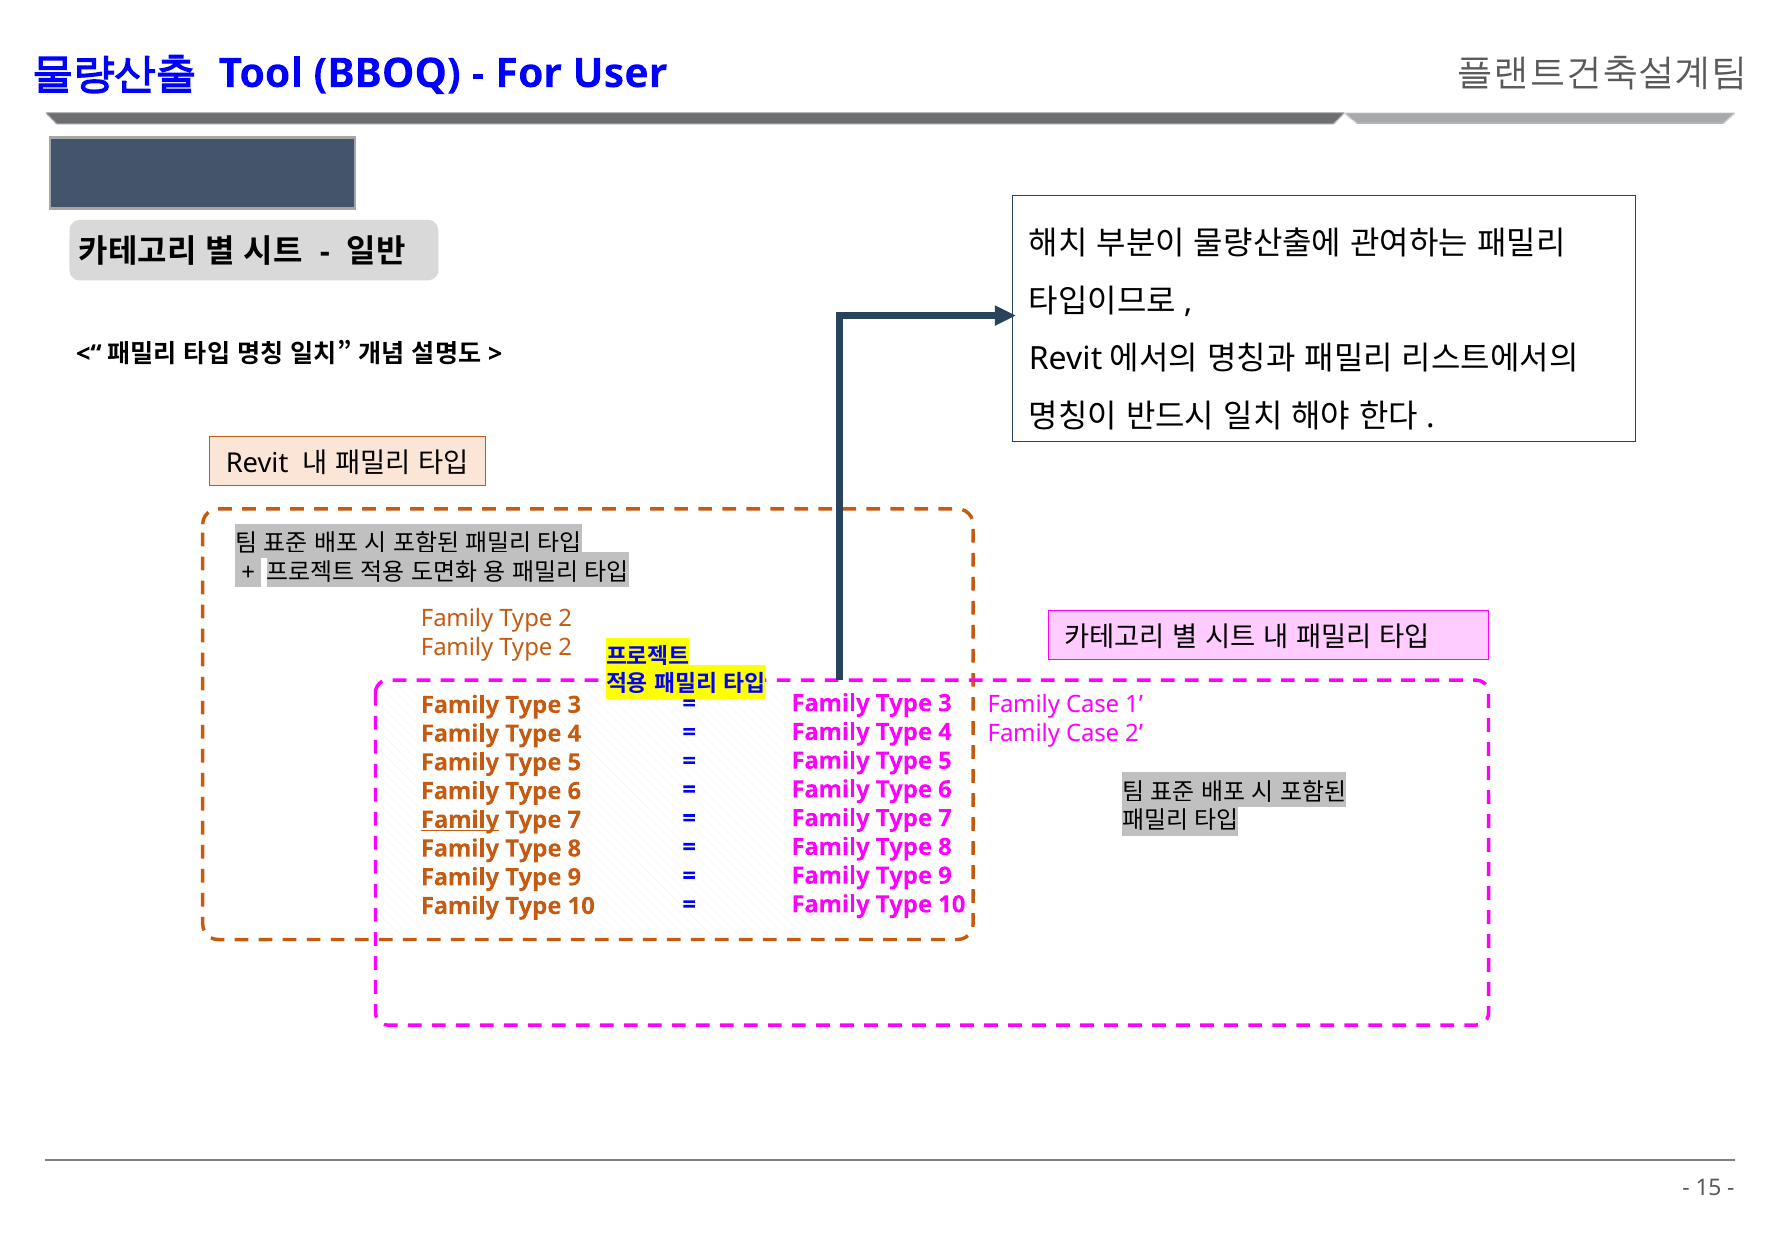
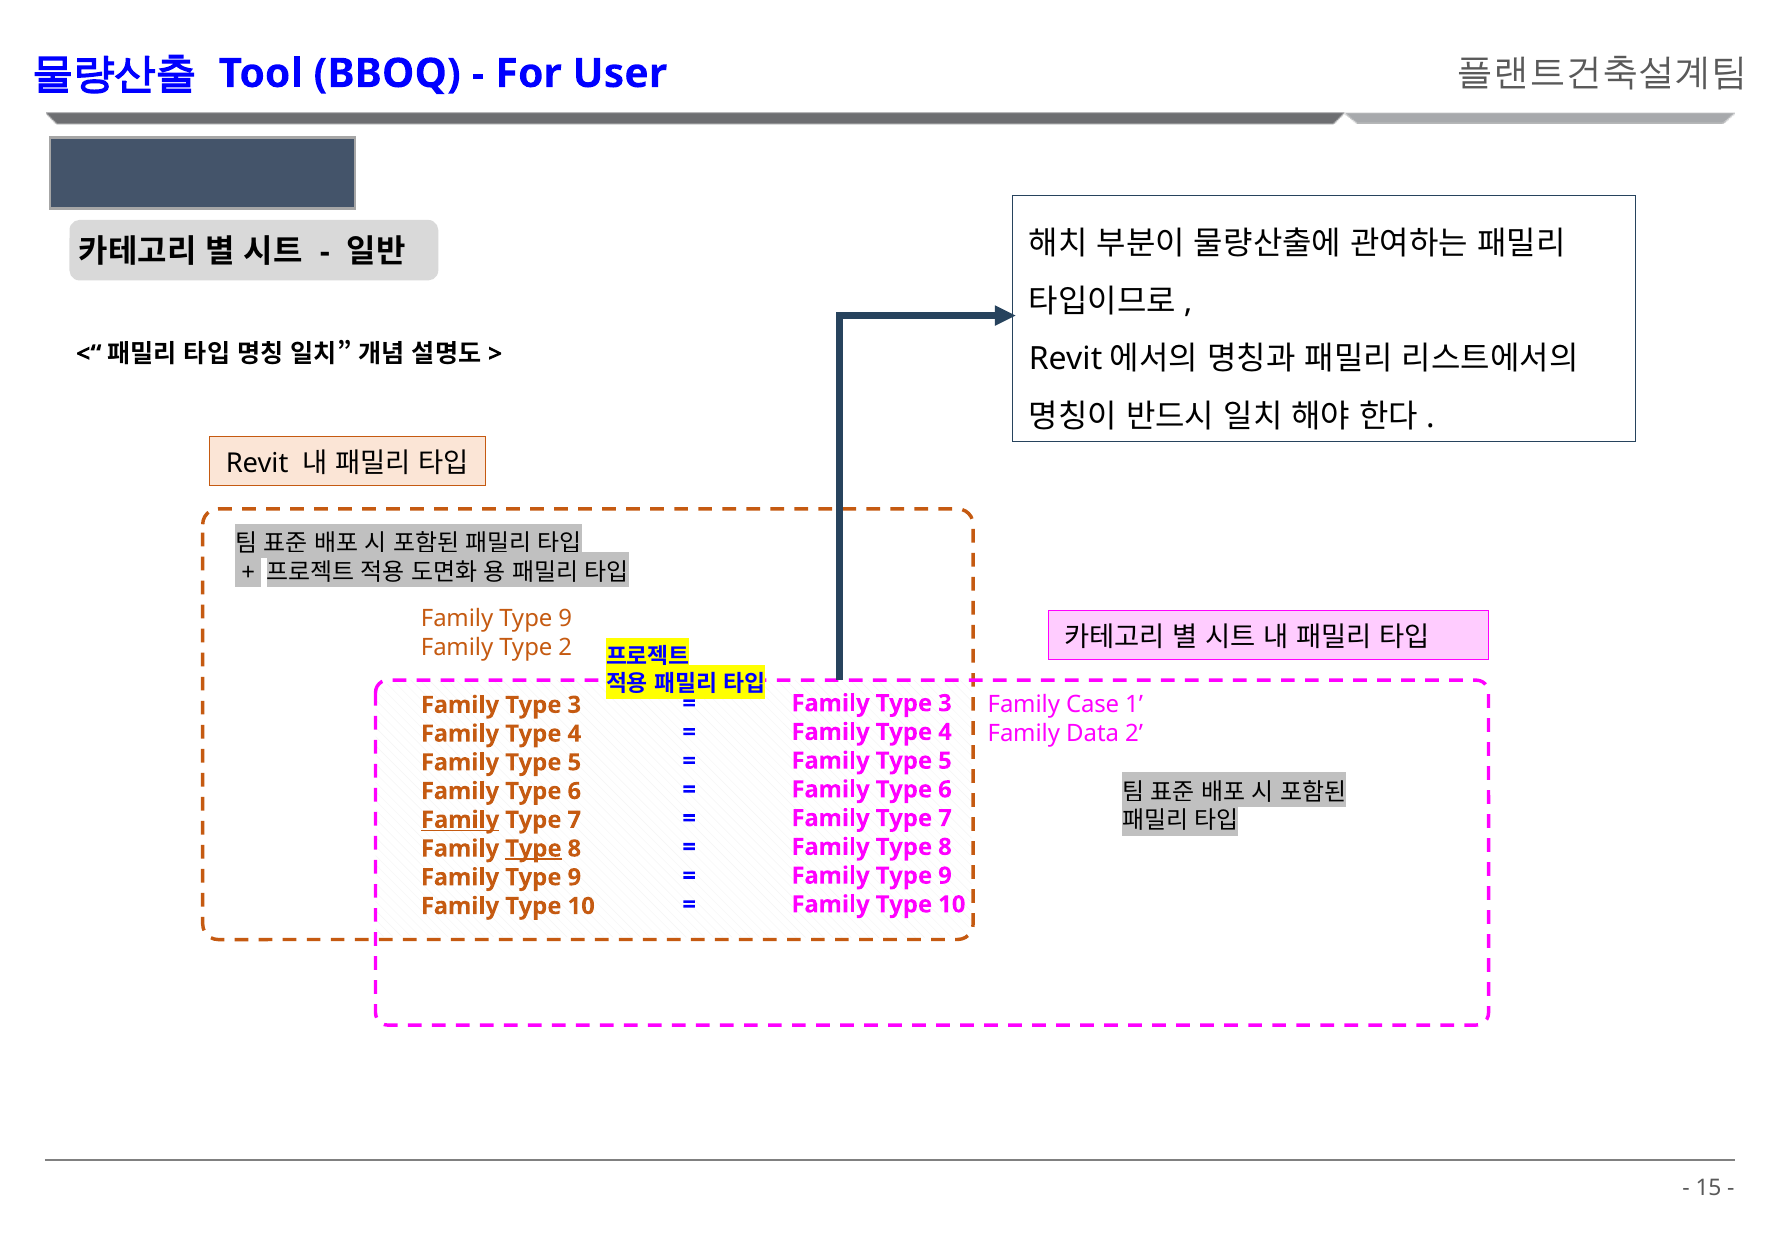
2 at (565, 619): 2 -> 9
Case at (1093, 733): Case -> Data
Type at (533, 849) underline: none -> present
